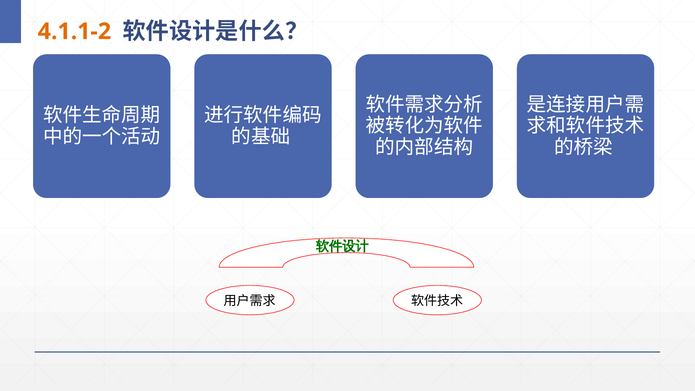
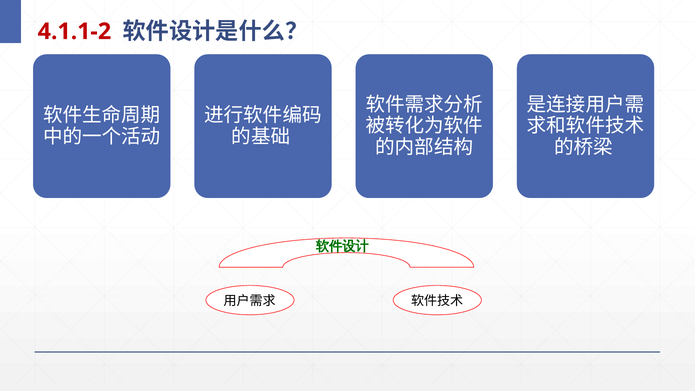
4.1.1-2 colour: orange -> red
